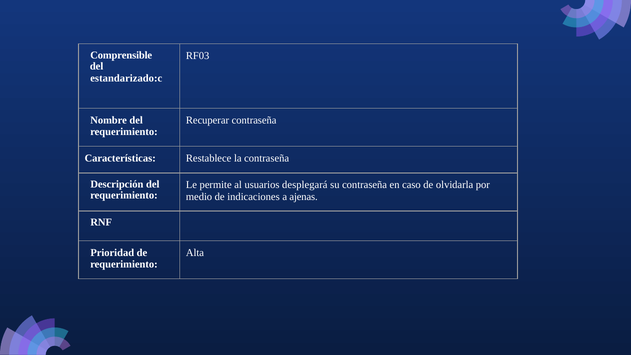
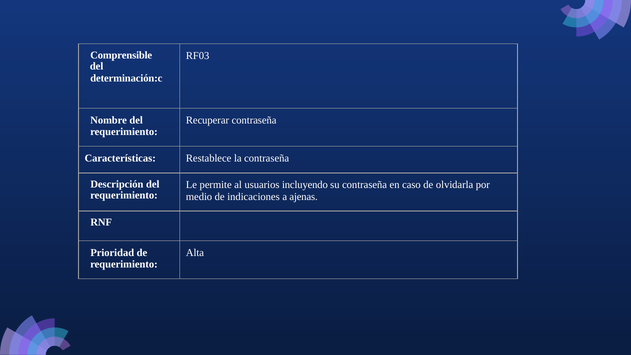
estandarizado:c: estandarizado:c -> determinación:c
desplegará: desplegará -> incluyendo
